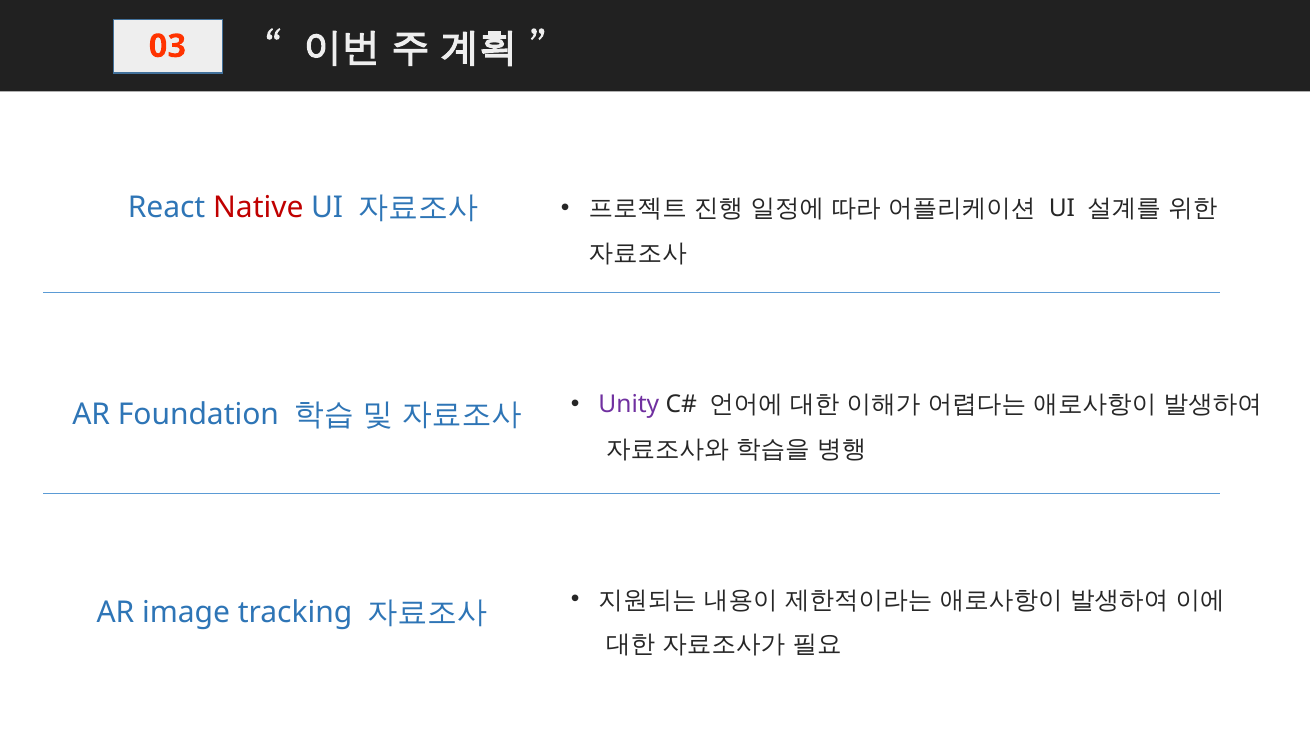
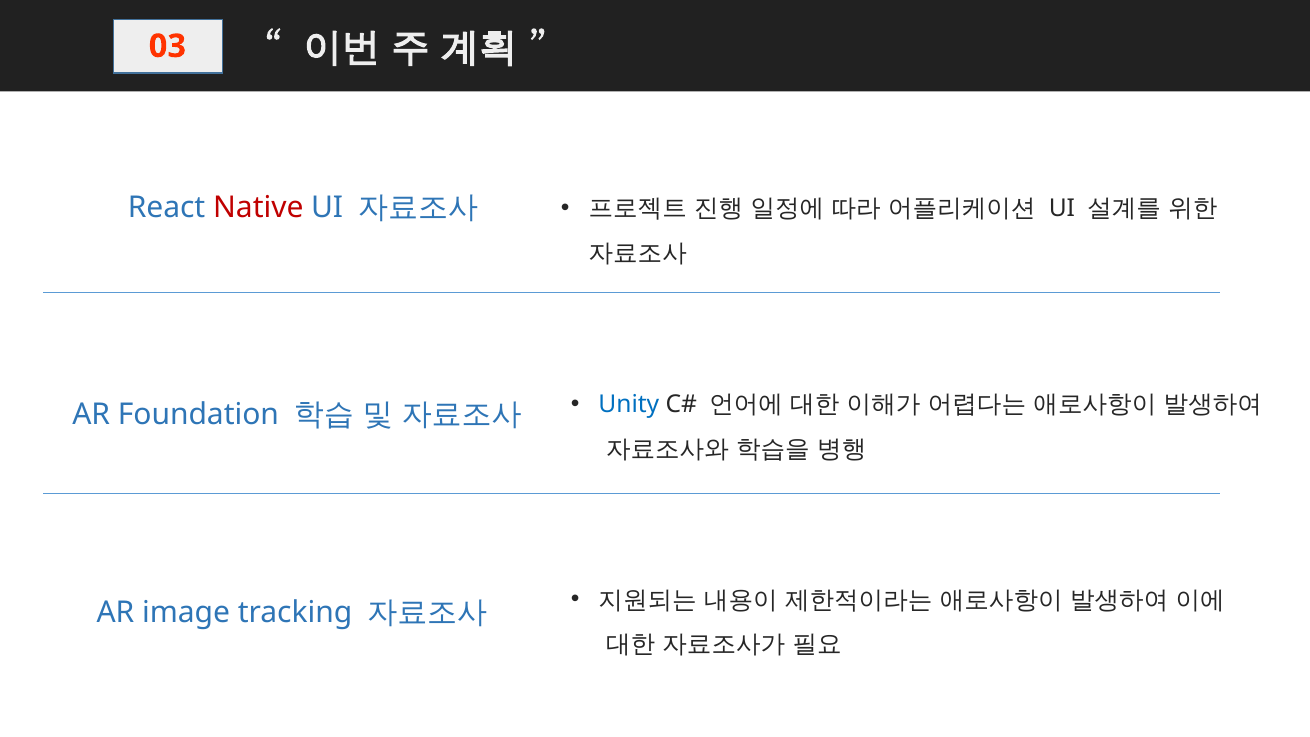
Unity colour: purple -> blue
